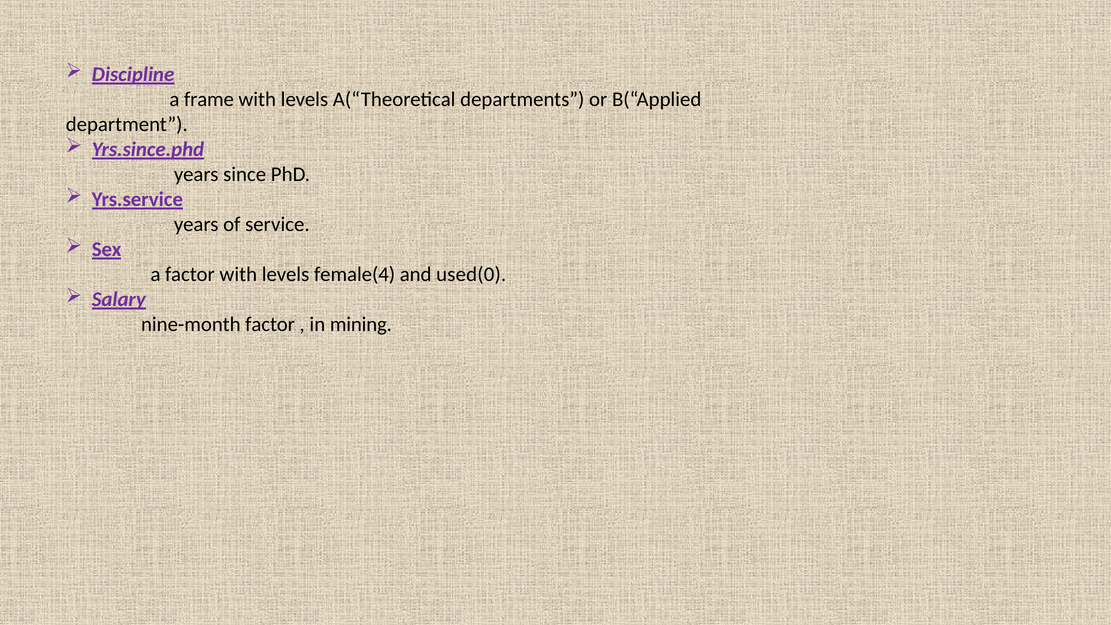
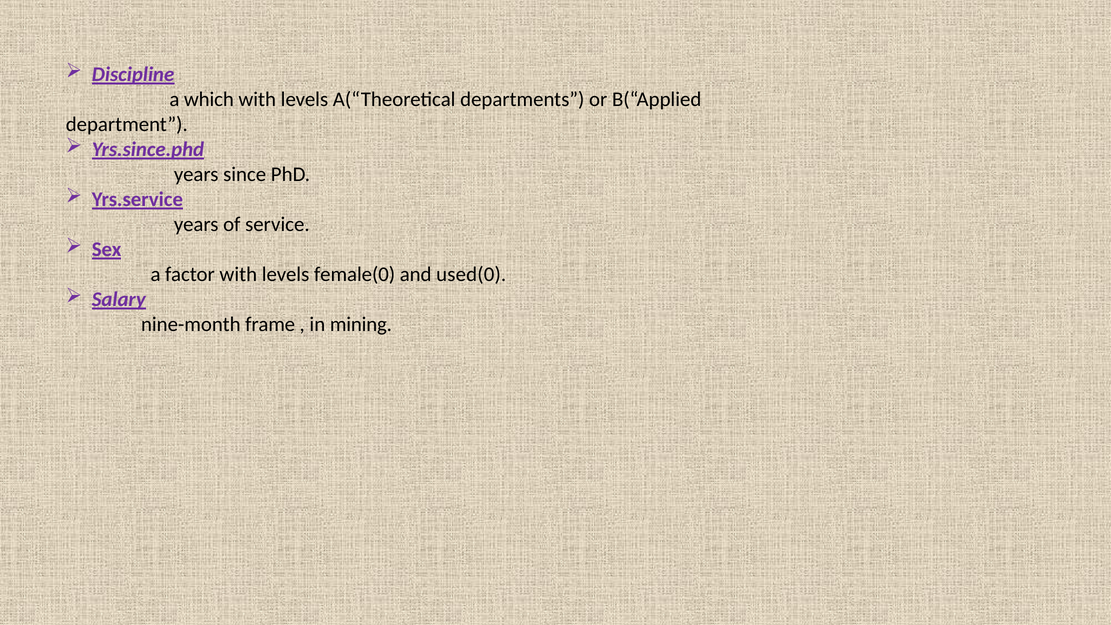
frame: frame -> which
female(4: female(4 -> female(0
nine-month factor: factor -> frame
